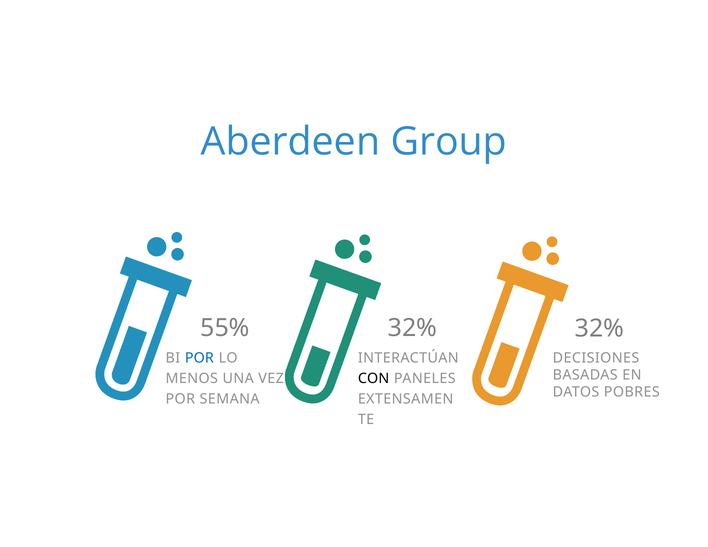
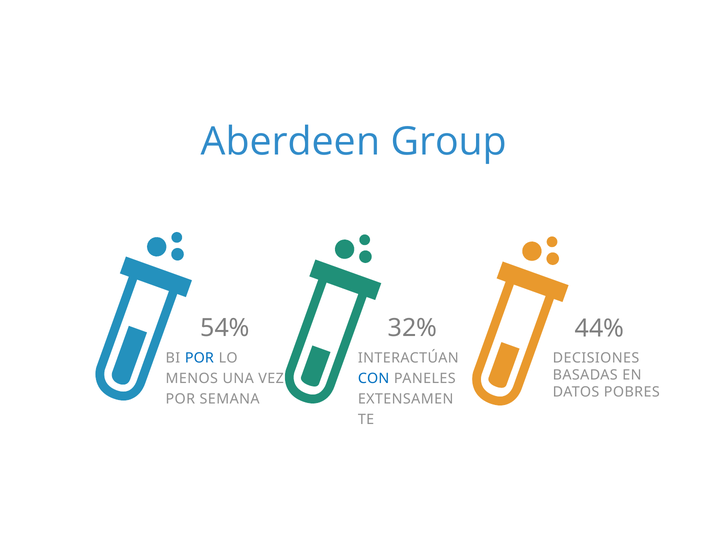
55%: 55% -> 54%
32% 32%: 32% -> 44%
CON colour: black -> blue
